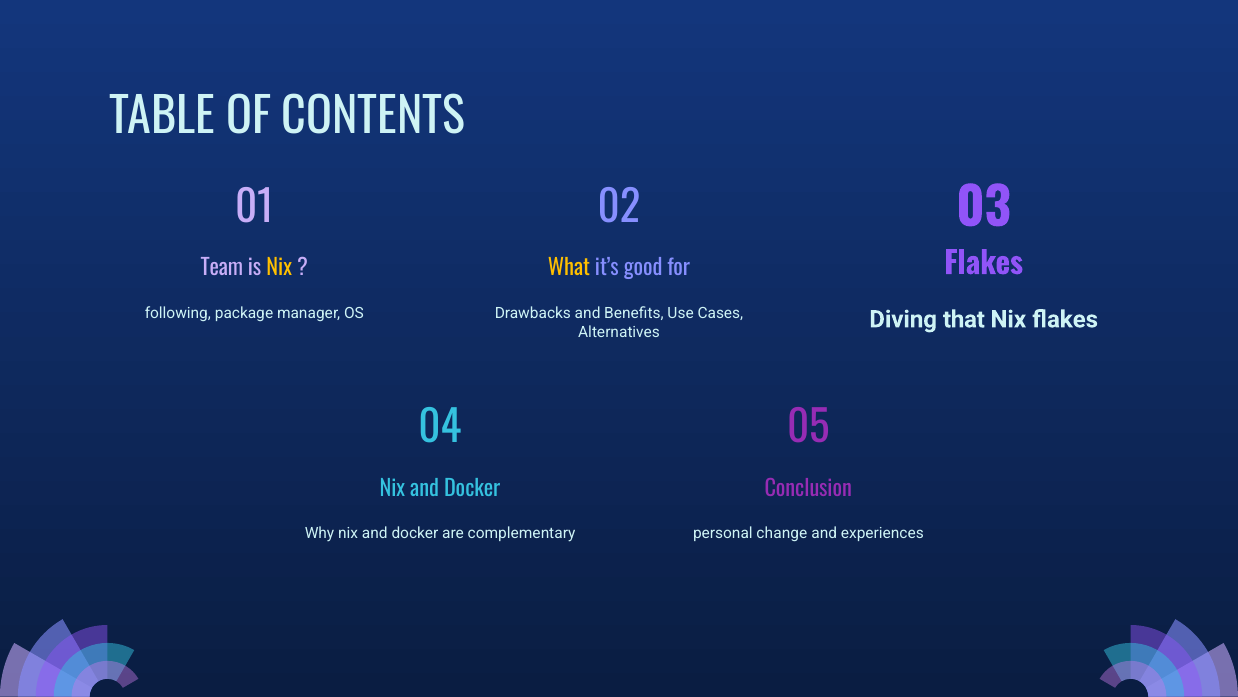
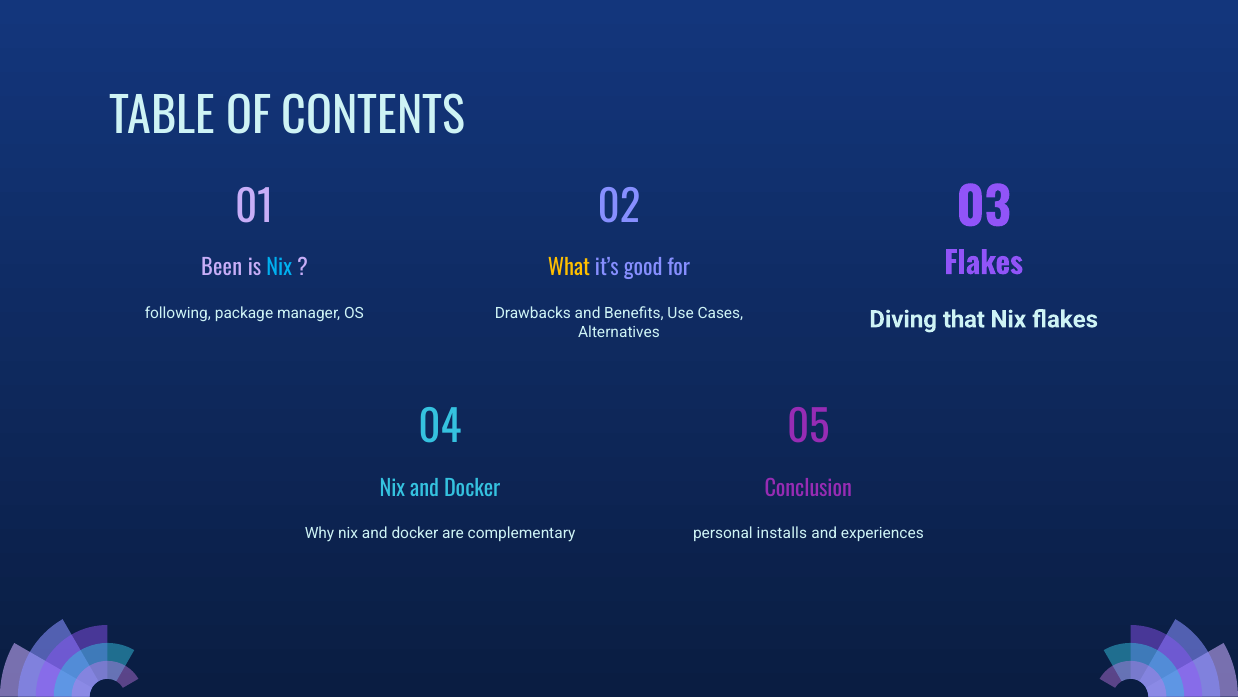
Team: Team -> Been
Nix at (279, 268) colour: yellow -> light blue
change: change -> installs
